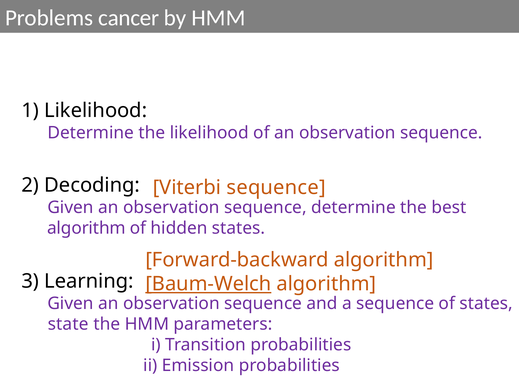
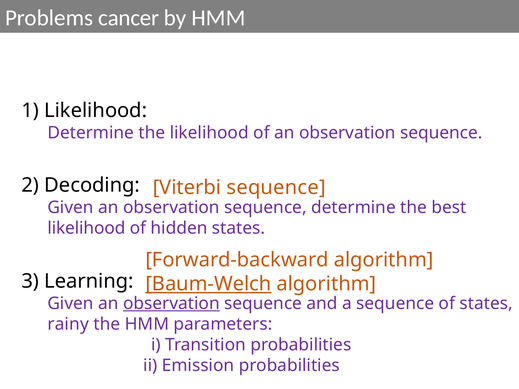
algorithm at (86, 228): algorithm -> likelihood
observation at (171, 304) underline: none -> present
state: state -> rainy
